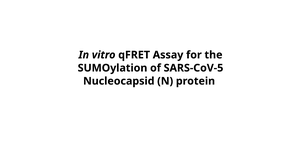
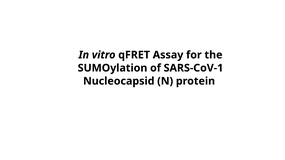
SARS-CoV-5: SARS-CoV-5 -> SARS-CoV-1
